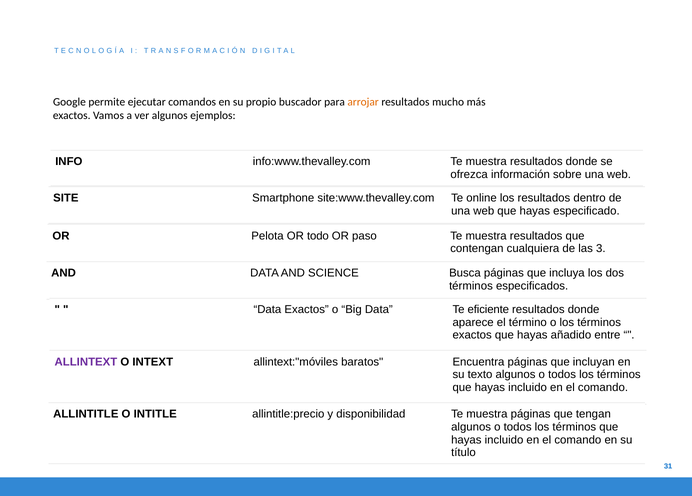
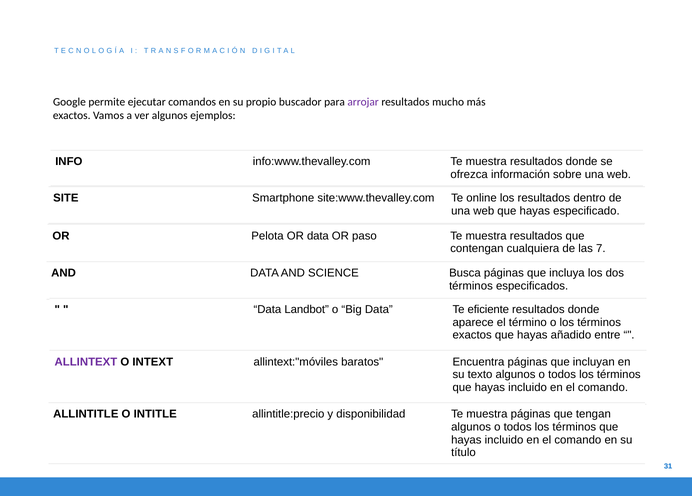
arrojar colour: orange -> purple
OR todo: todo -> data
3: 3 -> 7
Data Exactos: Exactos -> Landbot
